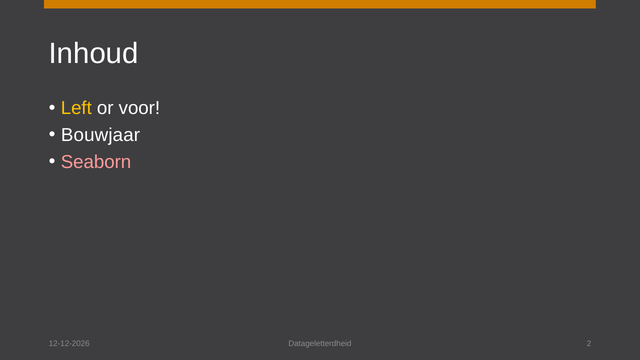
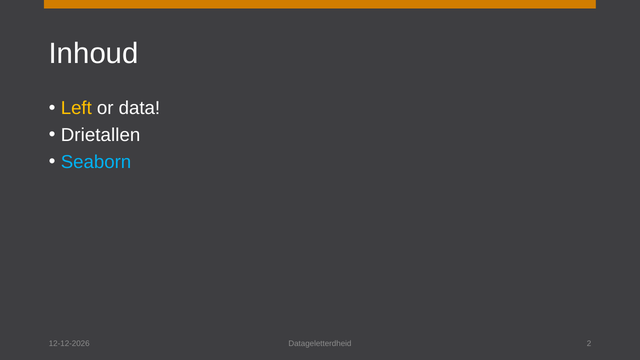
voor: voor -> data
Bouwjaar: Bouwjaar -> Drietallen
Seaborn colour: pink -> light blue
